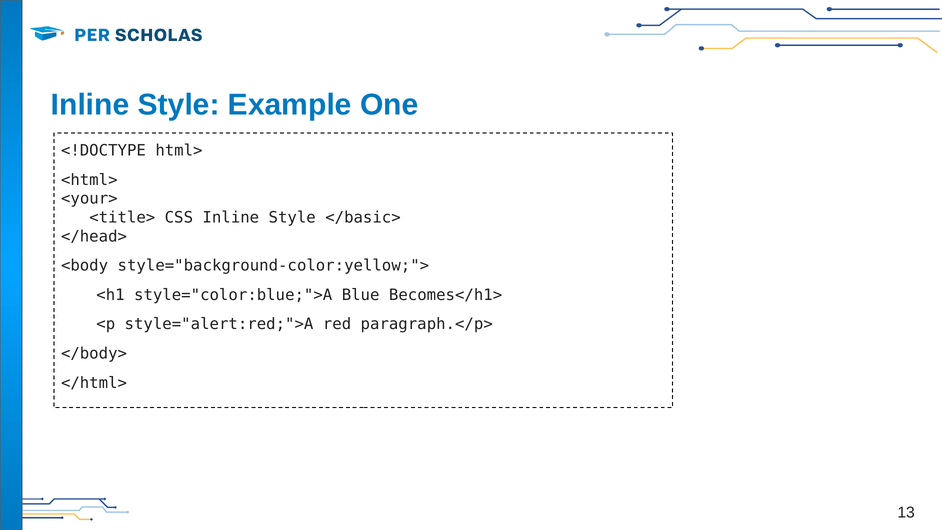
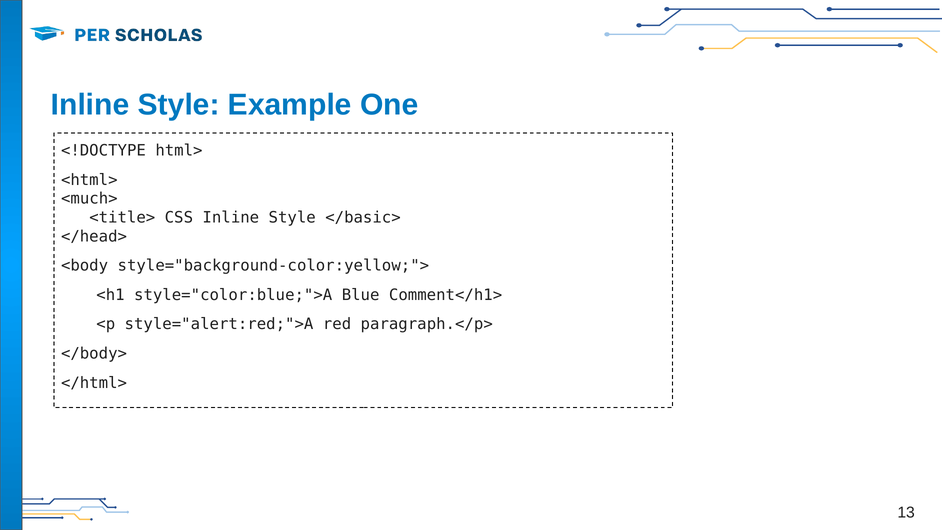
<your>: <your> -> <much>
Becomes</h1>: Becomes</h1> -> Comment</h1>
